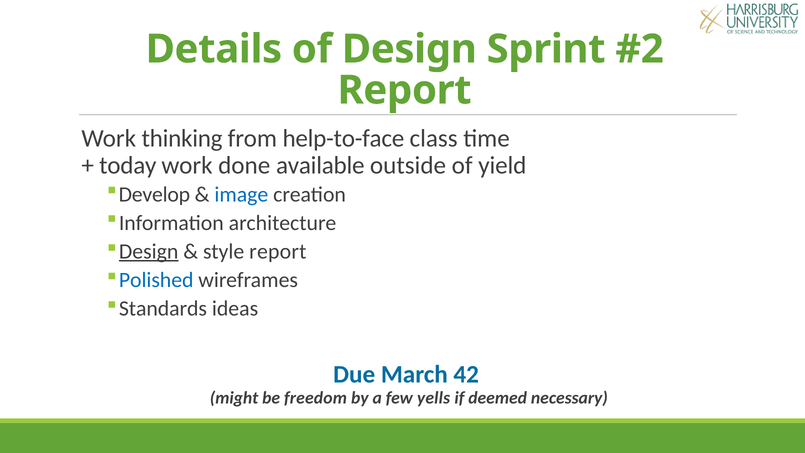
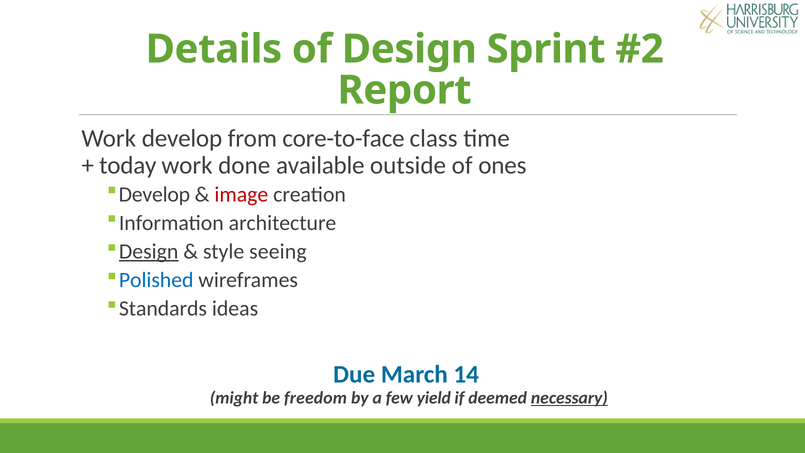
Work thinking: thinking -> develop
help-to-face: help-to-face -> core-to-face
yield: yield -> ones
image colour: blue -> red
style report: report -> seeing
42: 42 -> 14
yells: yells -> yield
necessary underline: none -> present
